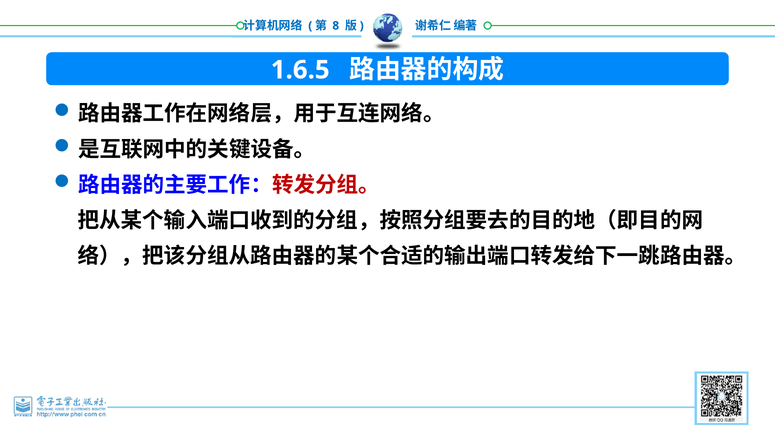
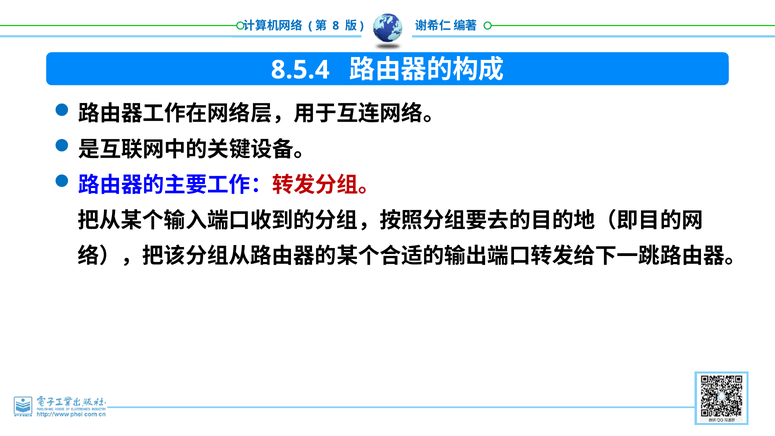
1.6.5: 1.6.5 -> 8.5.4
